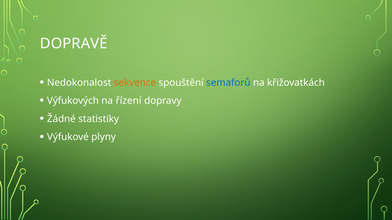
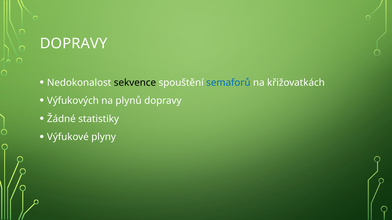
DOPRAVĚ at (74, 44): DOPRAVĚ -> DOPRAVY
sekvence colour: orange -> black
řízení: řízení -> plynů
